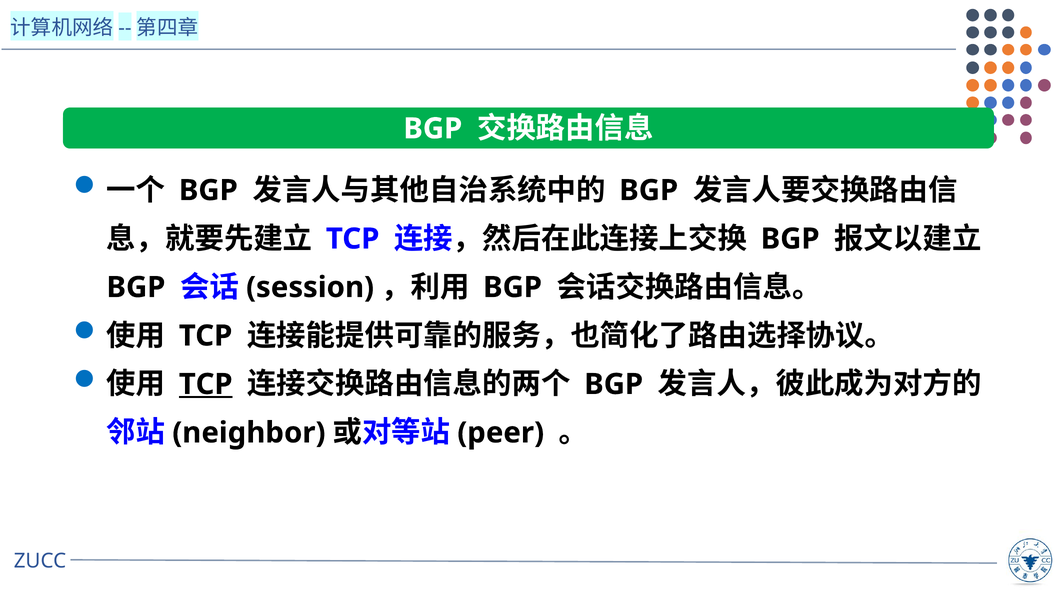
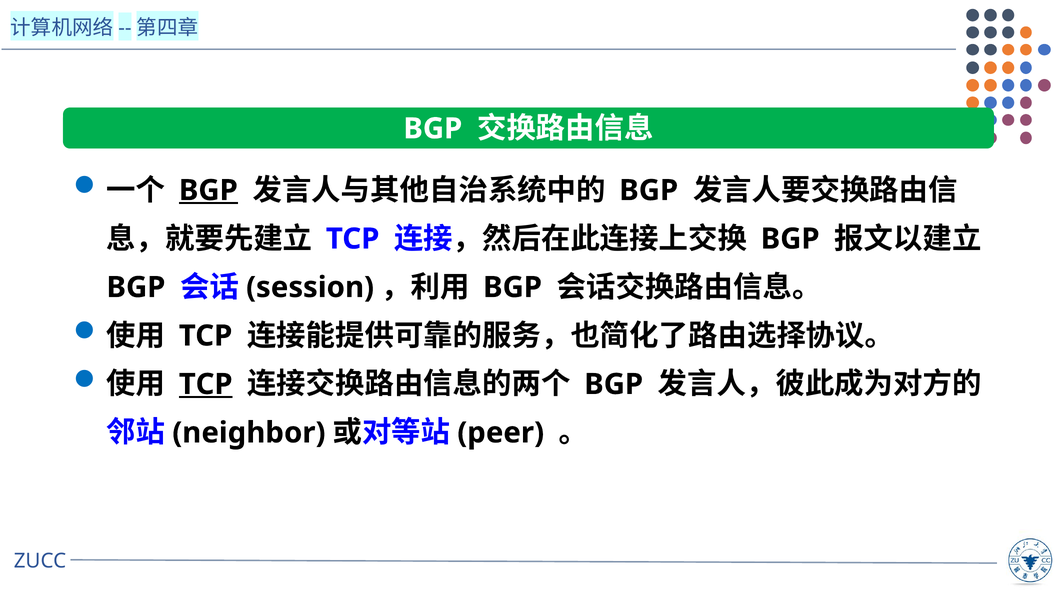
BGP at (208, 190) underline: none -> present
